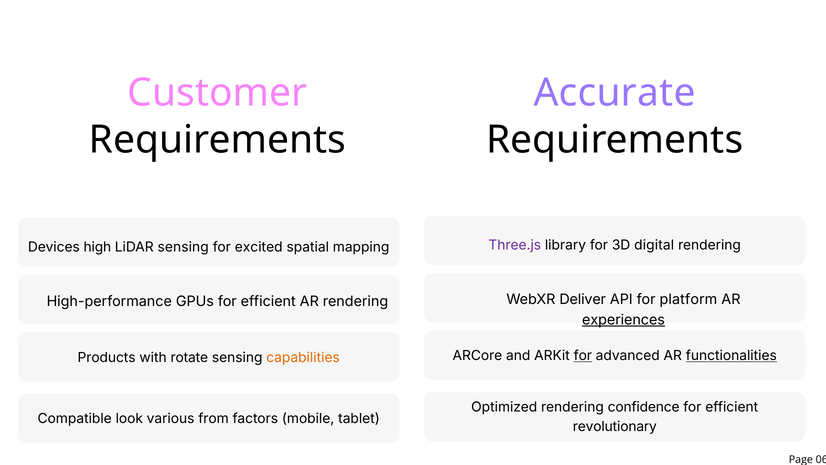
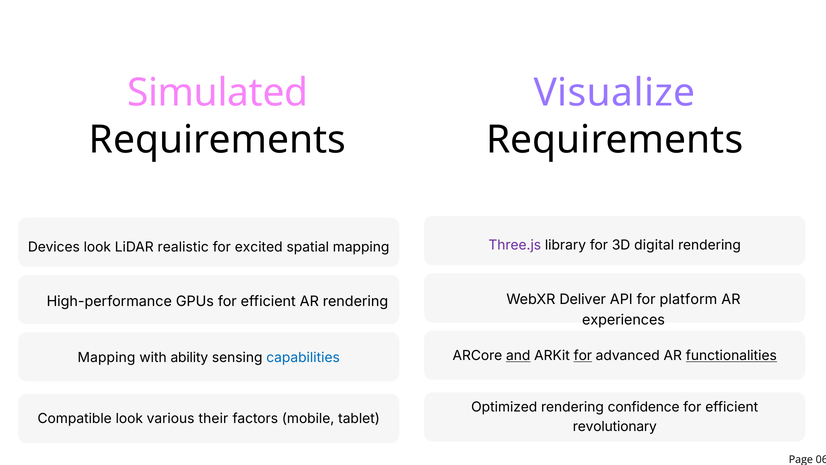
Customer: Customer -> Simulated
Accurate: Accurate -> Visualize
Devices high: high -> look
LiDAR sensing: sensing -> realistic
experiences underline: present -> none
and underline: none -> present
Products at (107, 357): Products -> Mapping
rotate: rotate -> ability
capabilities colour: orange -> blue
from: from -> their
